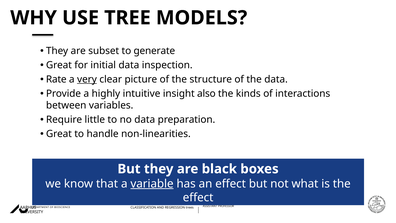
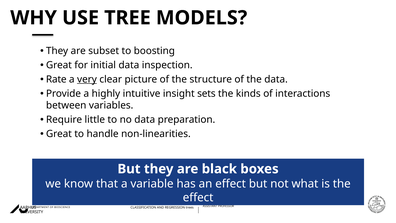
generate: generate -> boosting
also: also -> sets
variable underline: present -> none
